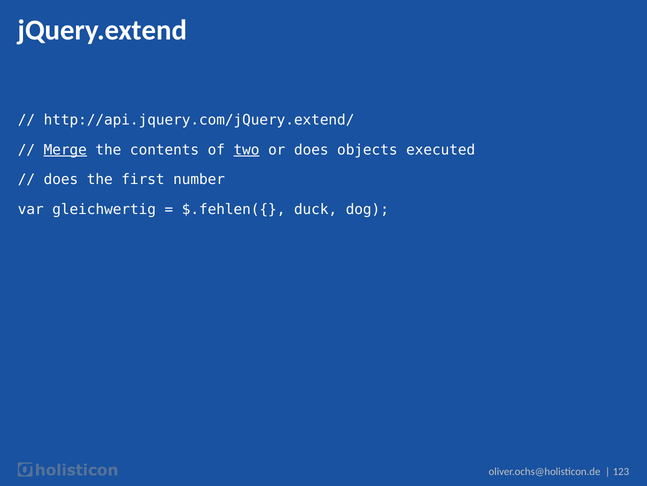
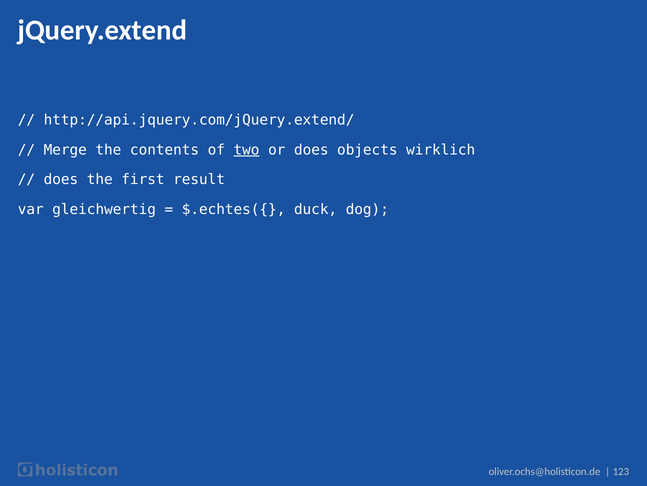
Merge underline: present -> none
executed: executed -> wirklich
number: number -> result
$.fehlen({: $.fehlen({ -> $.echtes({
